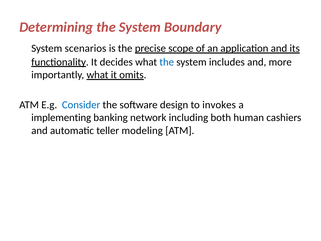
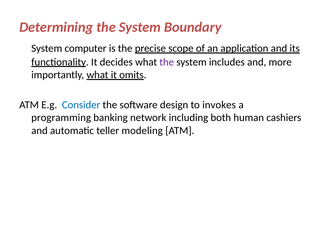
scenarios: scenarios -> computer
the at (167, 62) colour: blue -> purple
implementing: implementing -> programming
